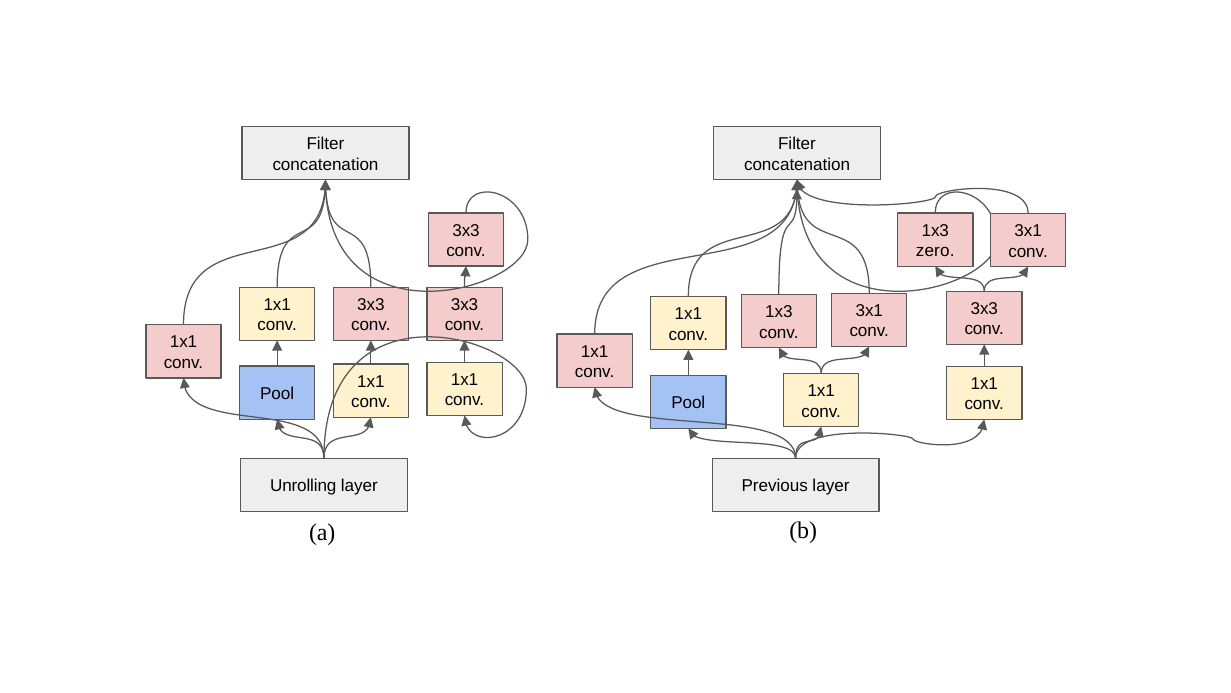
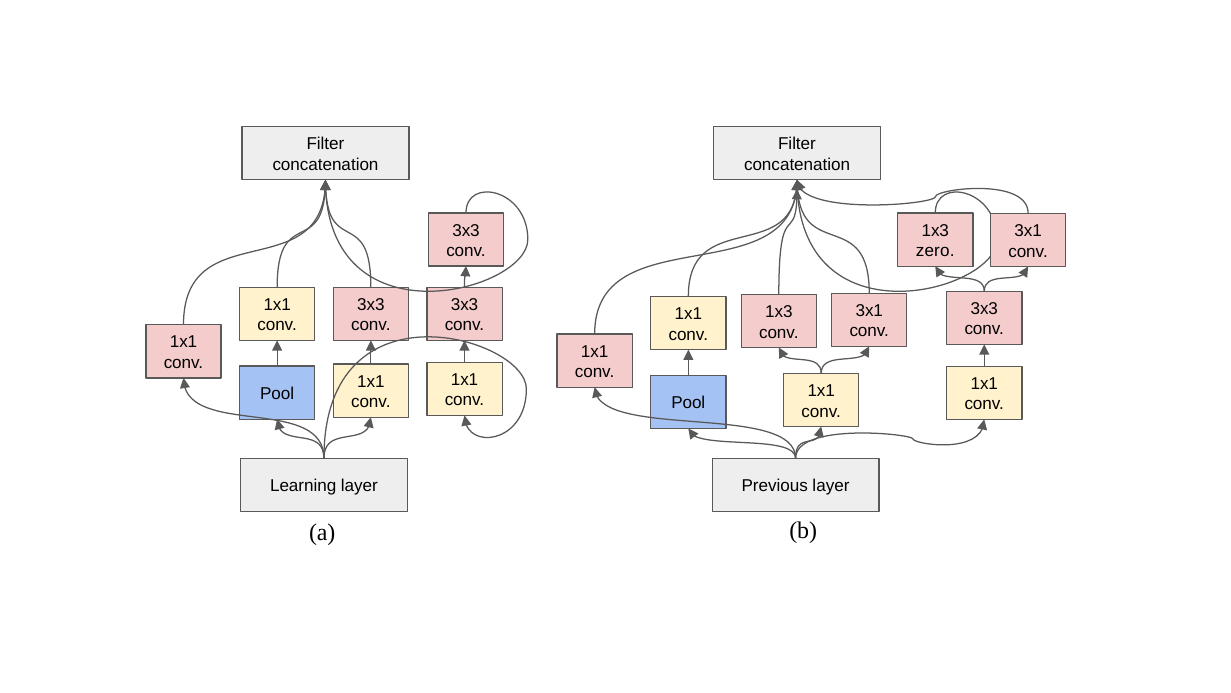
Unrolling: Unrolling -> Learning
